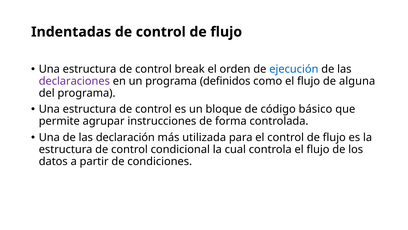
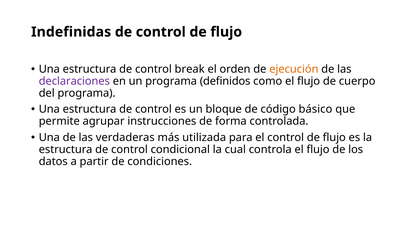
Indentadas: Indentadas -> Indefinidas
ejecución colour: blue -> orange
alguna: alguna -> cuerpo
declaración: declaración -> verdaderas
